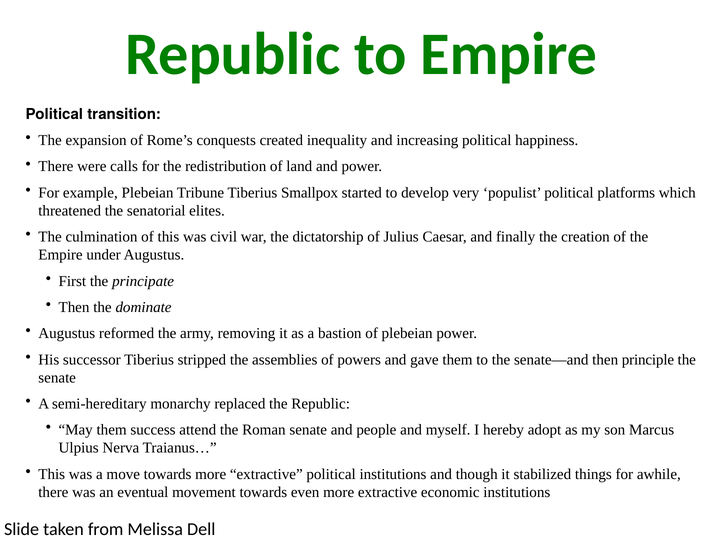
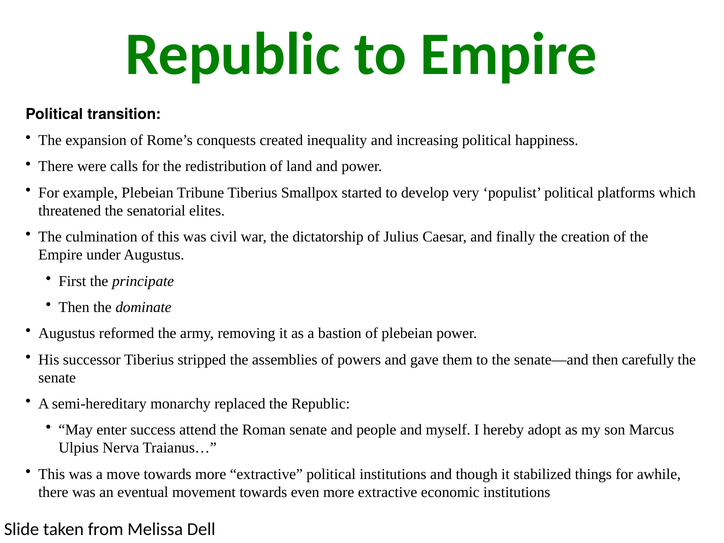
principle: principle -> carefully
May them: them -> enter
